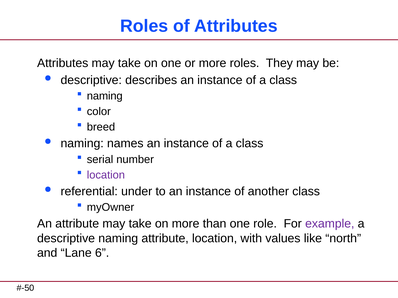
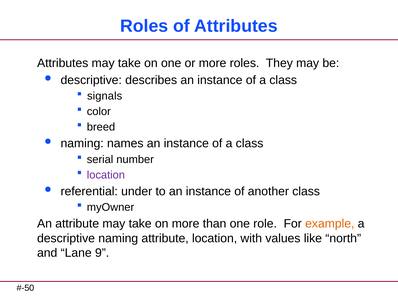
naming at (105, 96): naming -> signals
example colour: purple -> orange
6: 6 -> 9
